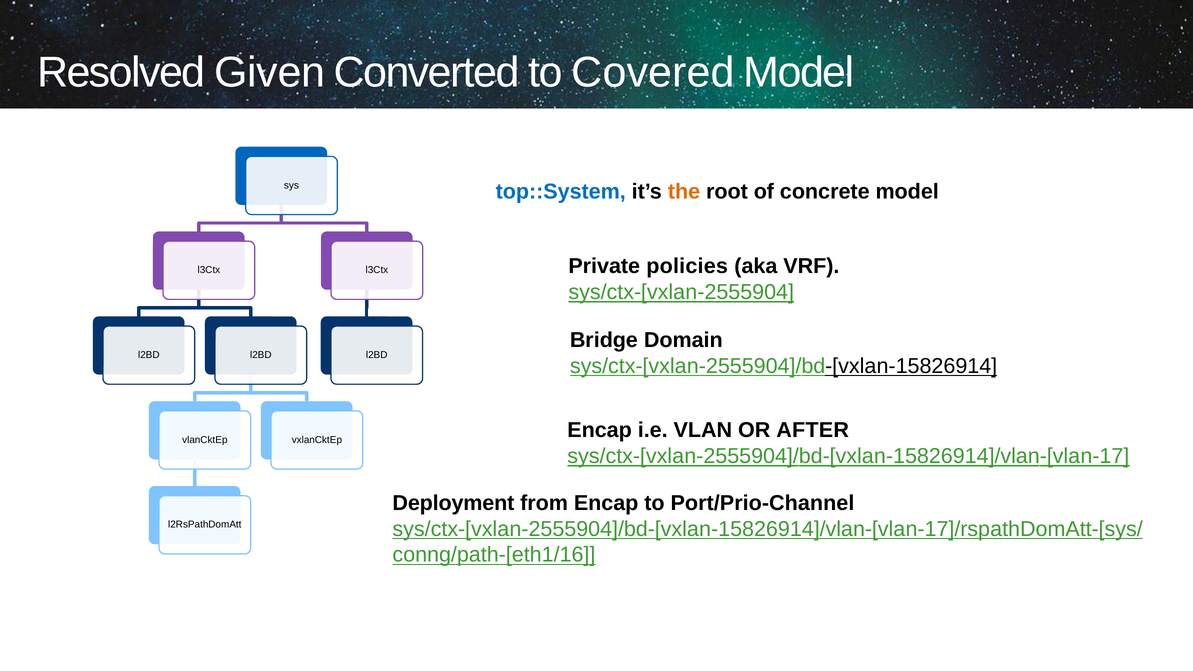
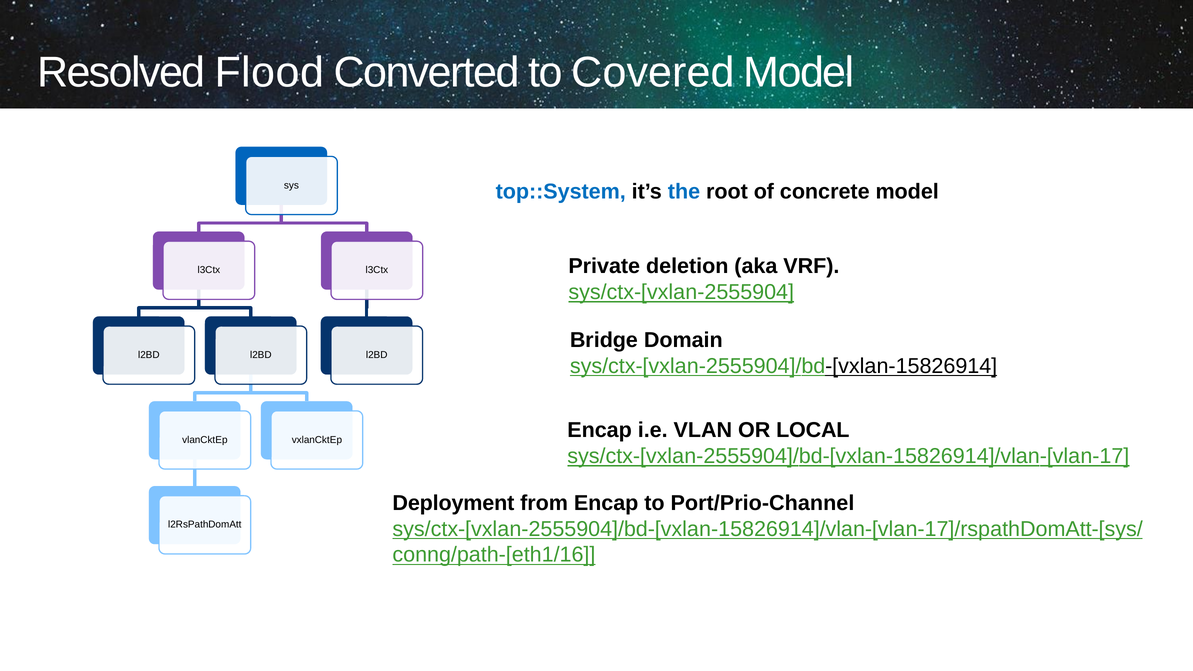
Given: Given -> Flood
the colour: orange -> blue
policies: policies -> deletion
AFTER: AFTER -> LOCAL
